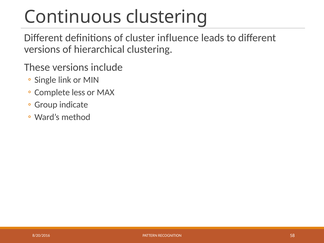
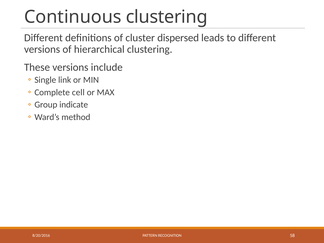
influence: influence -> dispersed
less: less -> cell
